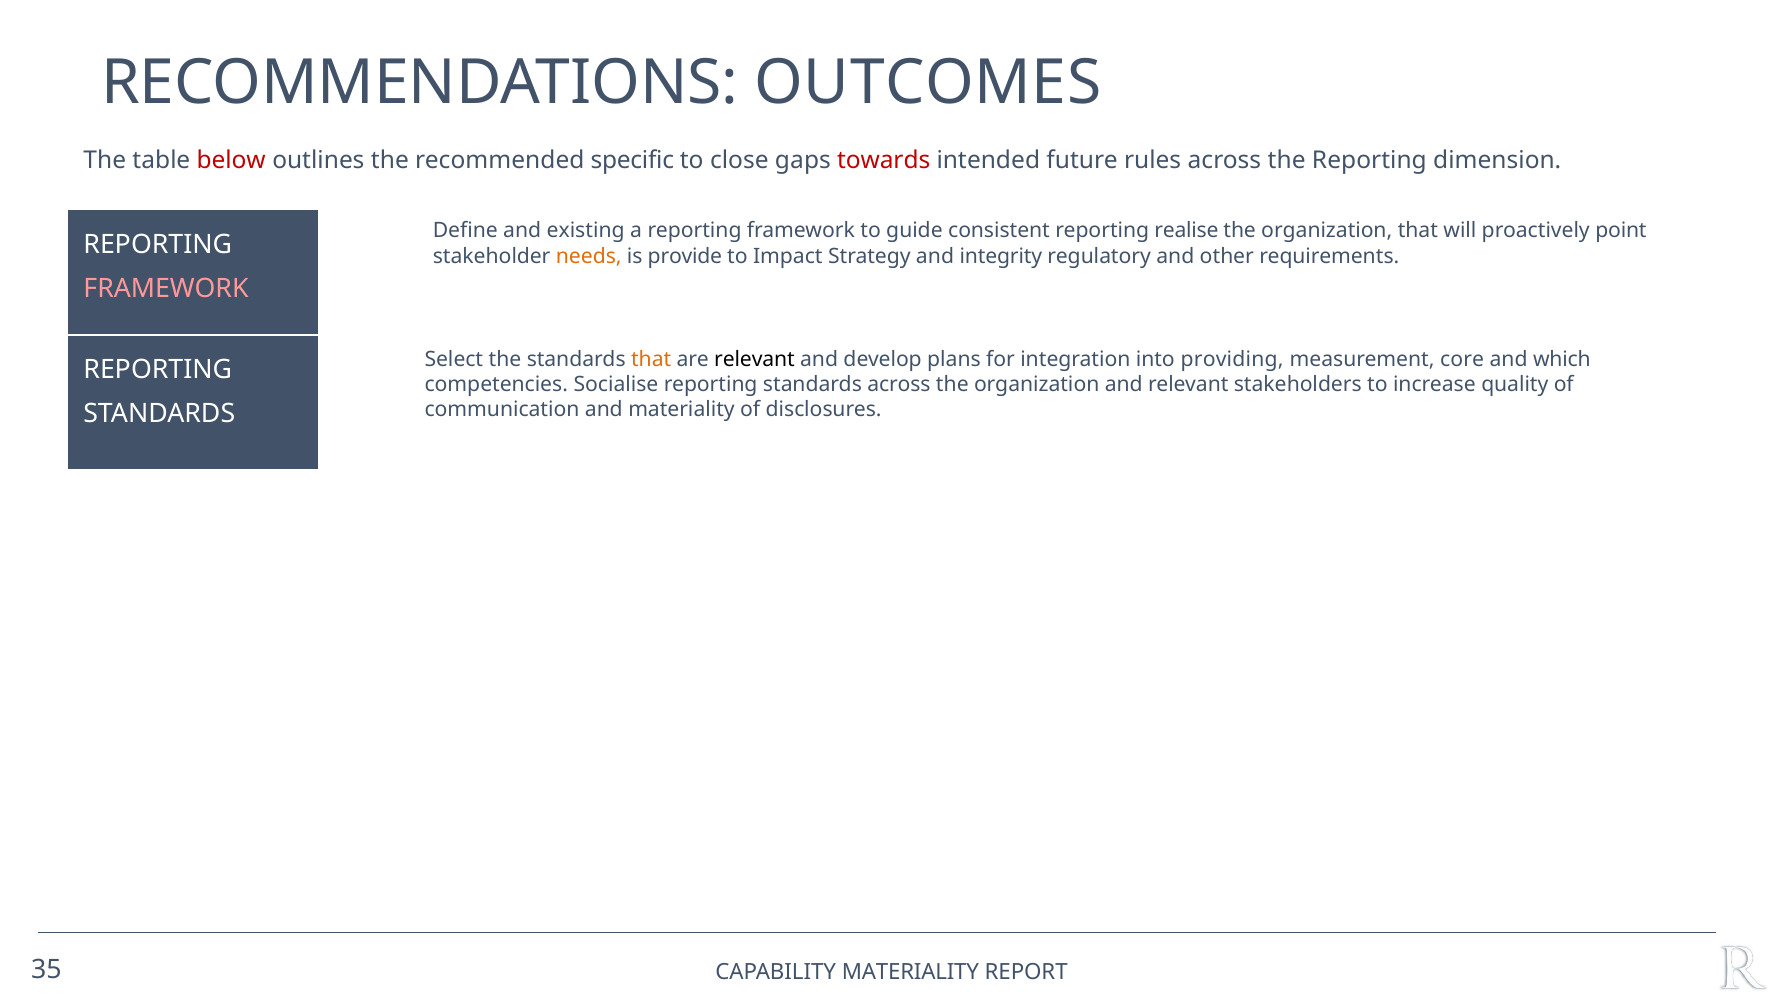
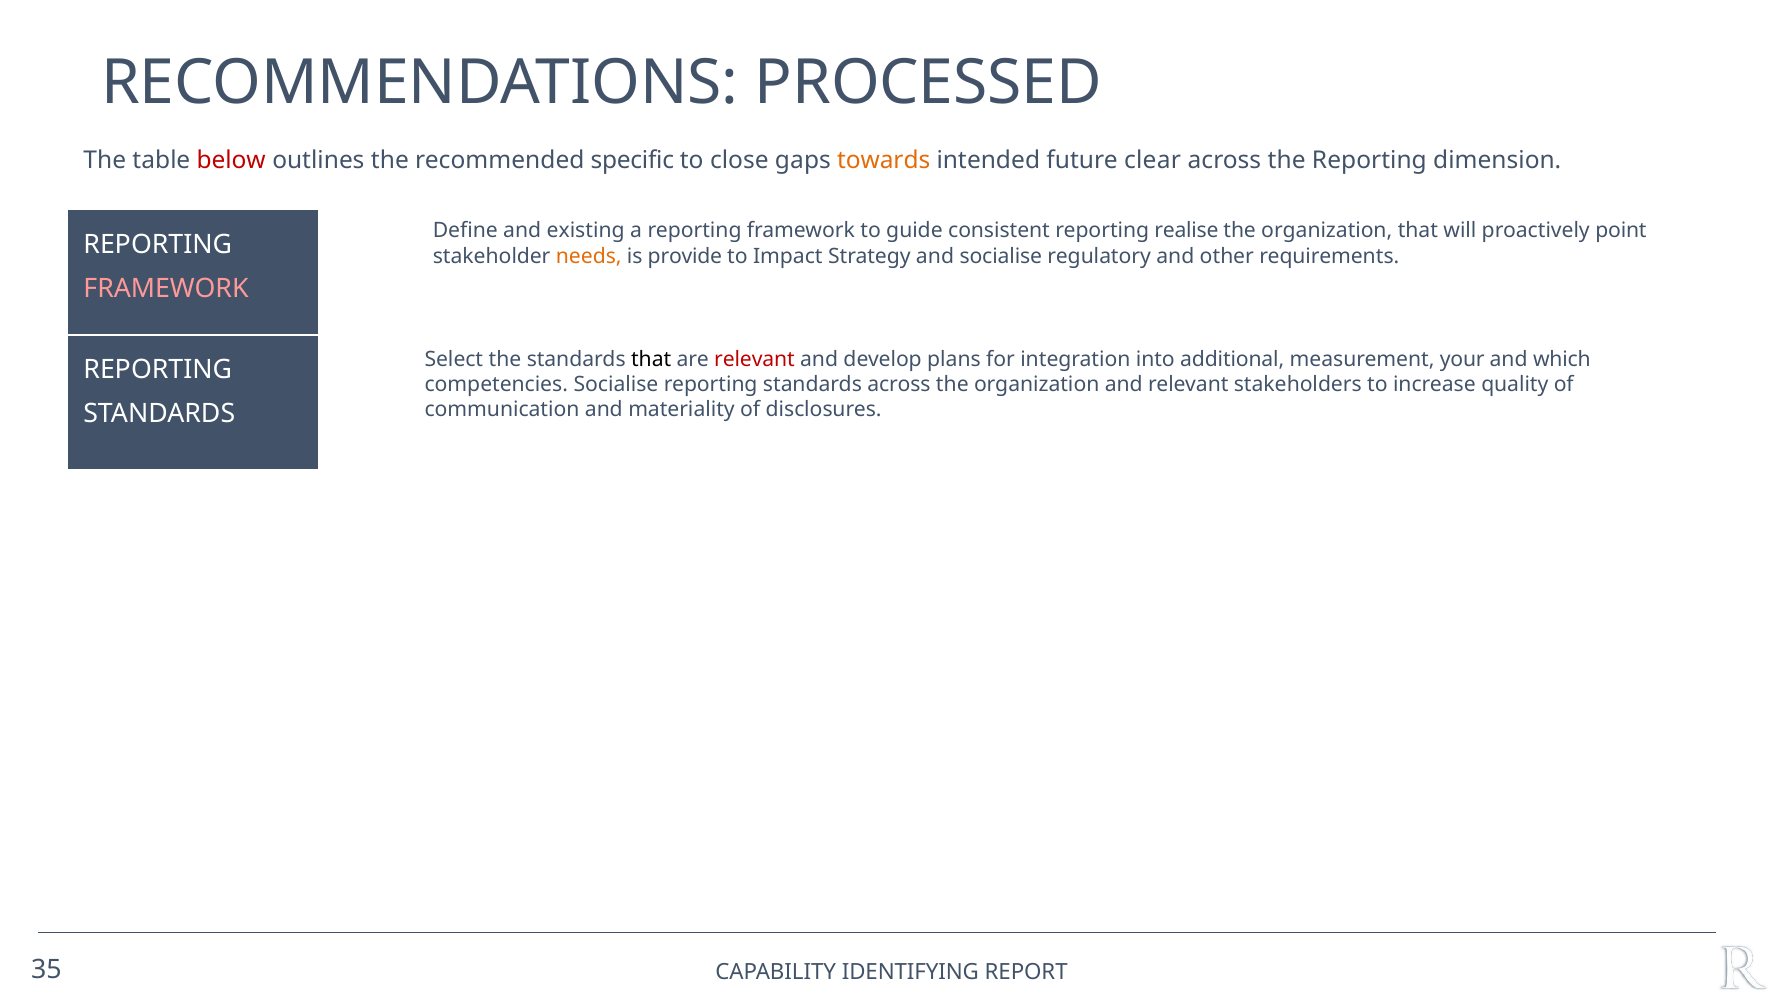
OUTCOMES: OUTCOMES -> PROCESSED
towards colour: red -> orange
rules: rules -> clear
and integrity: integrity -> socialise
that at (651, 359) colour: orange -> black
relevant at (754, 359) colour: black -> red
providing: providing -> additional
core: core -> your
CAPABILITY MATERIALITY: MATERIALITY -> IDENTIFYING
